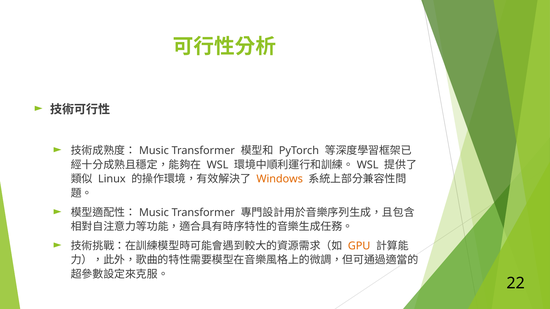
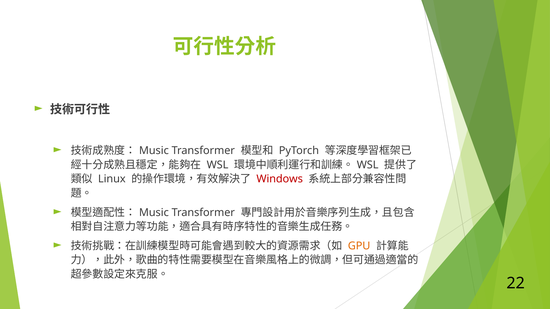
Windows colour: orange -> red
